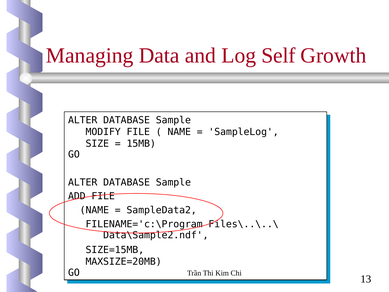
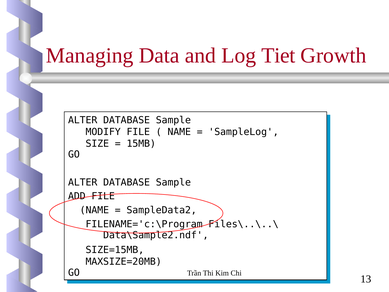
Self: Self -> Tiet
